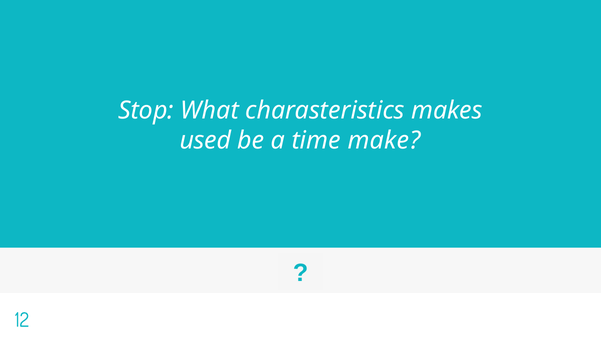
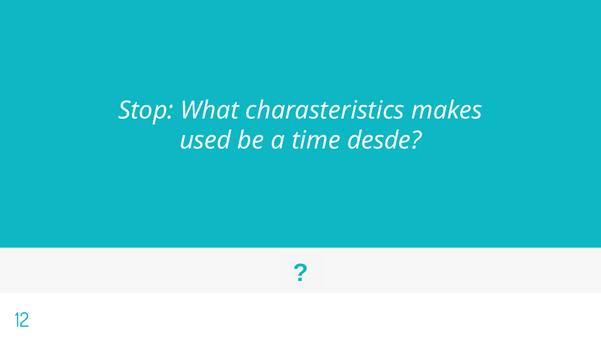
make: make -> desde
